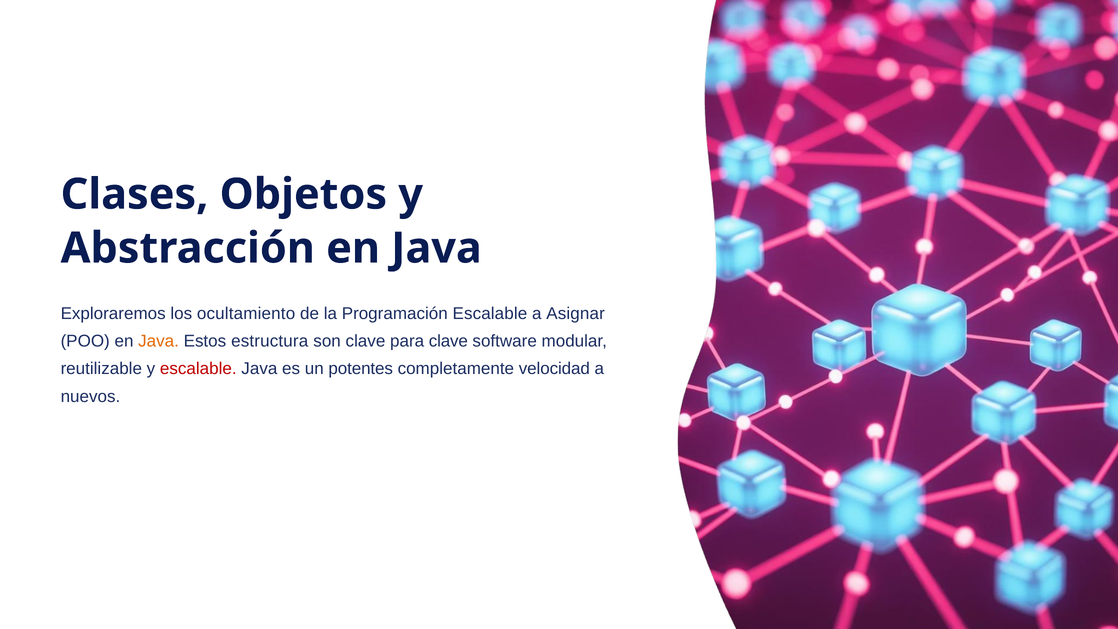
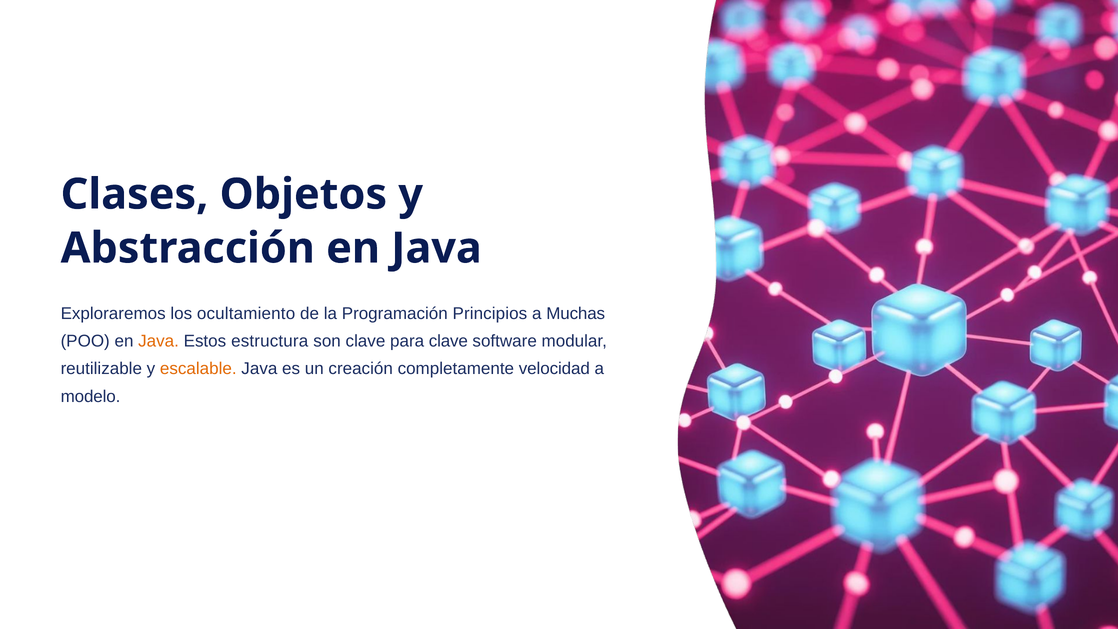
Programación Escalable: Escalable -> Principios
Asignar: Asignar -> Muchas
escalable at (198, 369) colour: red -> orange
potentes: potentes -> creación
nuevos: nuevos -> modelo
